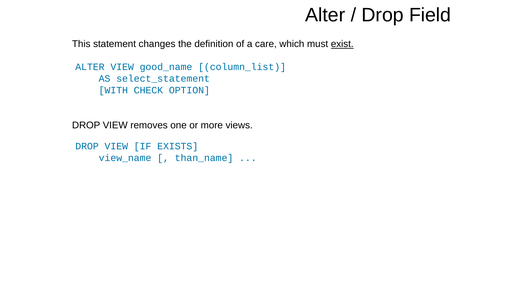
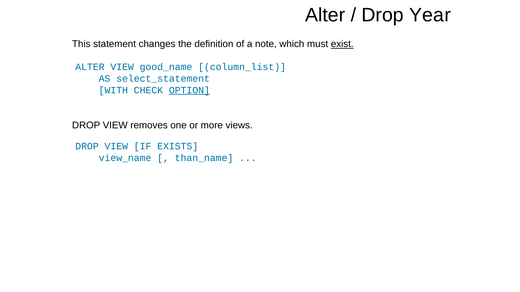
Field: Field -> Year
care: care -> note
OPTION underline: none -> present
